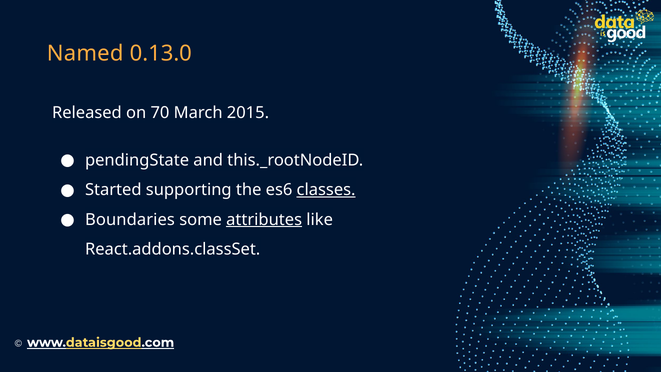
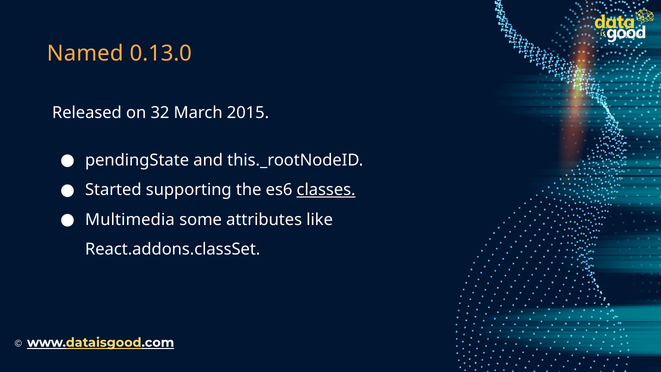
70: 70 -> 32
Boundaries: Boundaries -> Multimedia
attributes underline: present -> none
